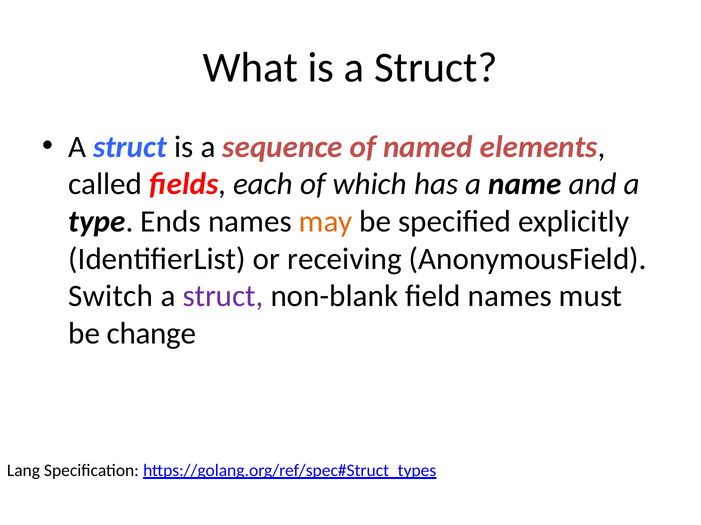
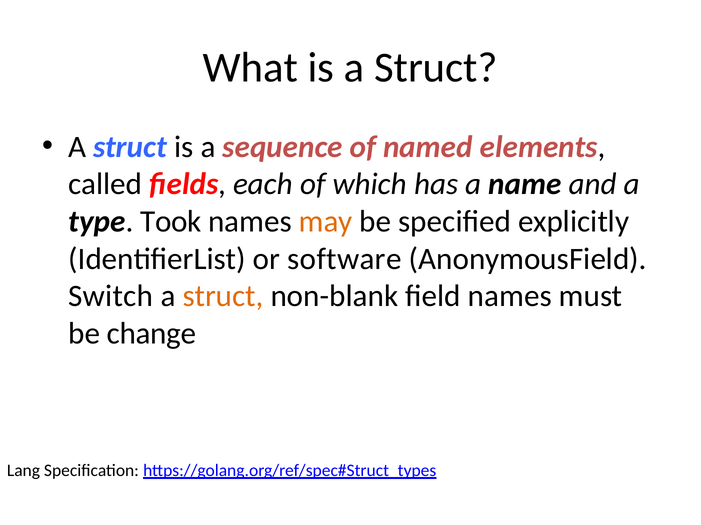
Ends: Ends -> Took
receiving: receiving -> software
struct at (223, 297) colour: purple -> orange
